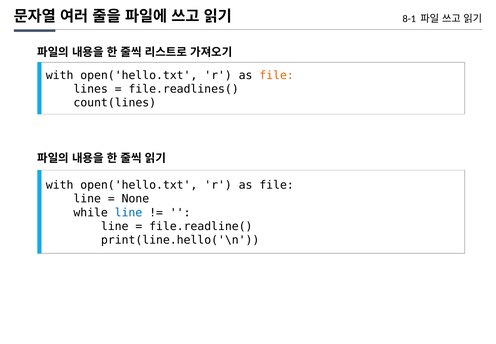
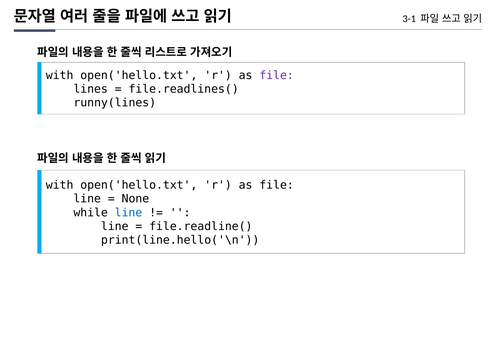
8-1: 8-1 -> 3-1
file at (277, 75) colour: orange -> purple
count(lines: count(lines -> runny(lines
